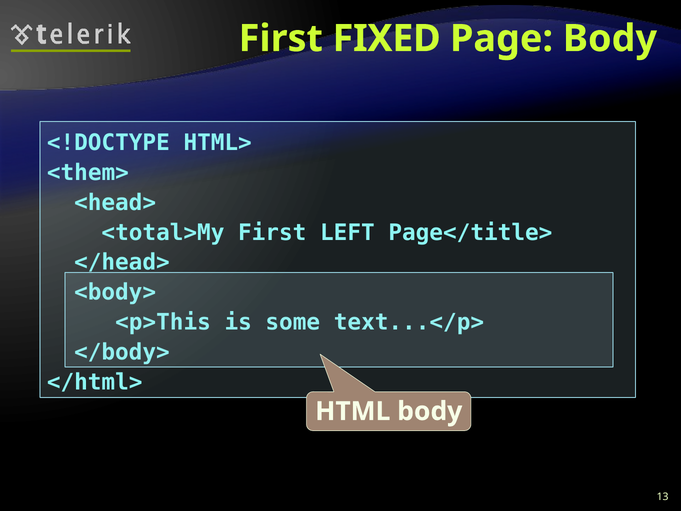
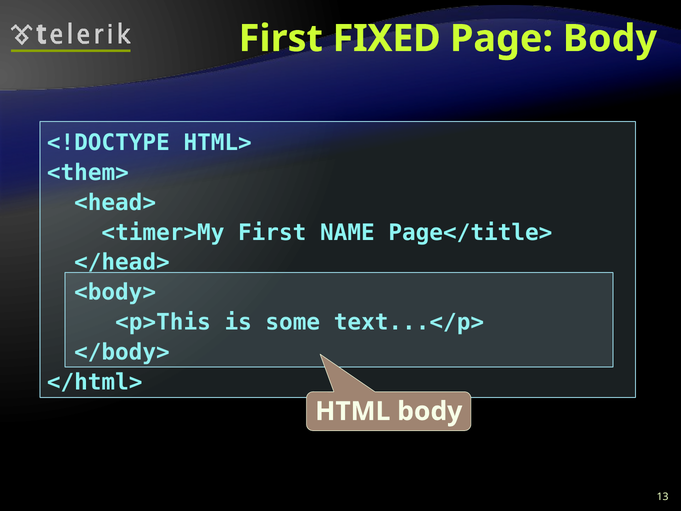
<total>My: <total>My -> <timer>My
LEFT: LEFT -> NAME
